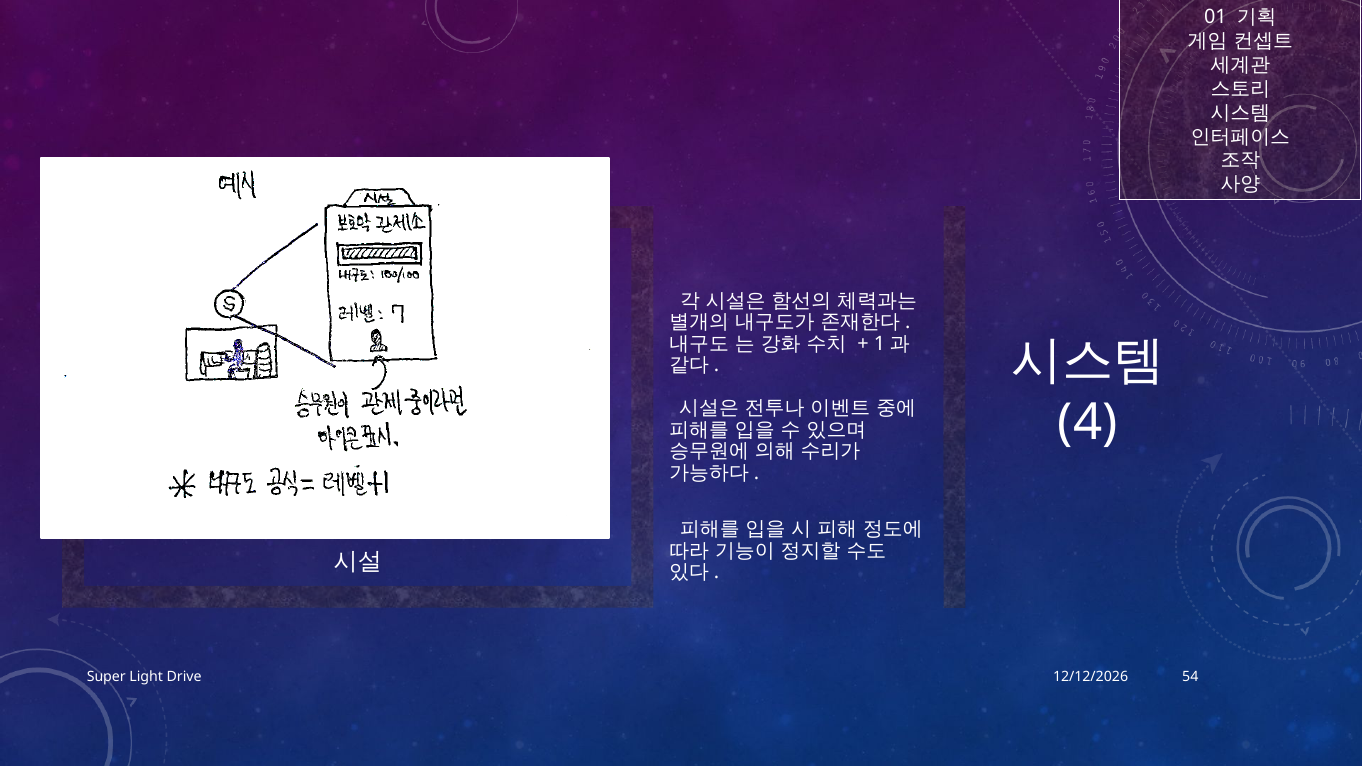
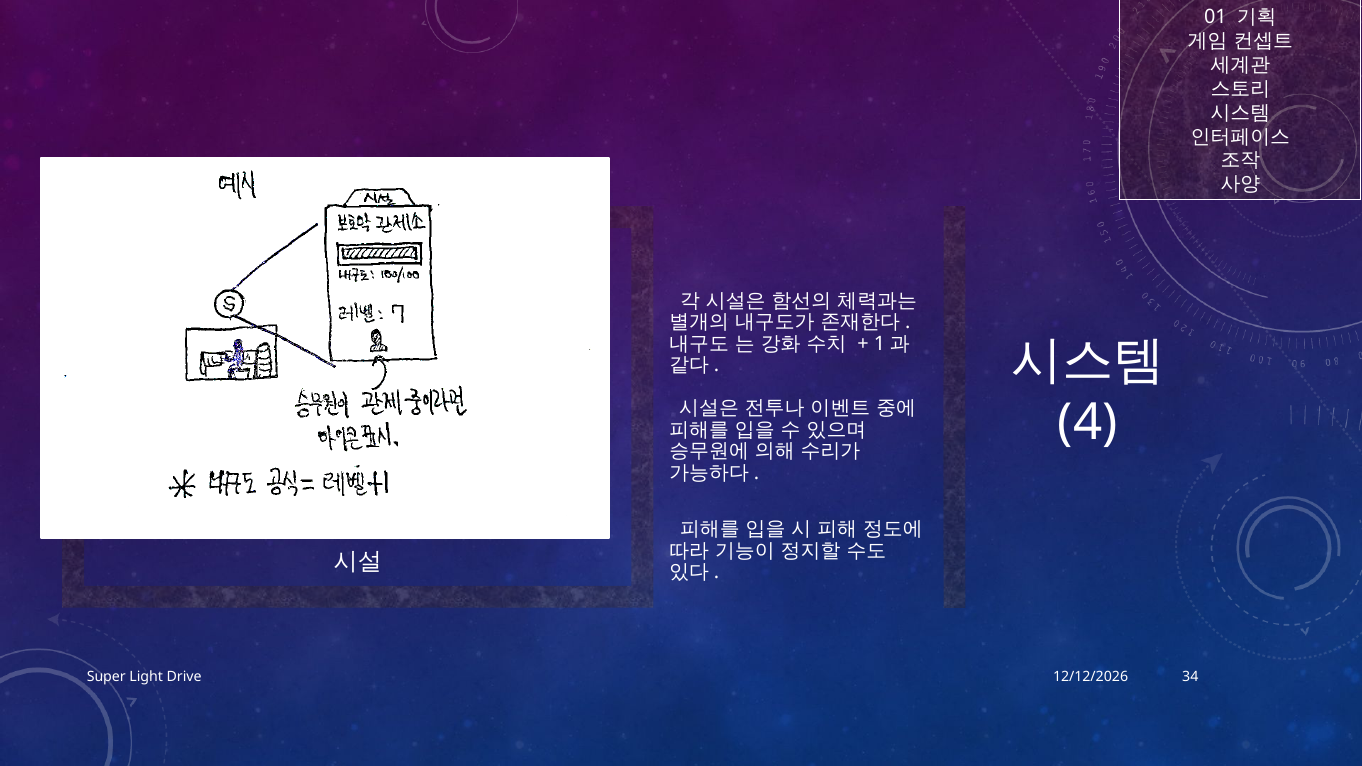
54: 54 -> 34
